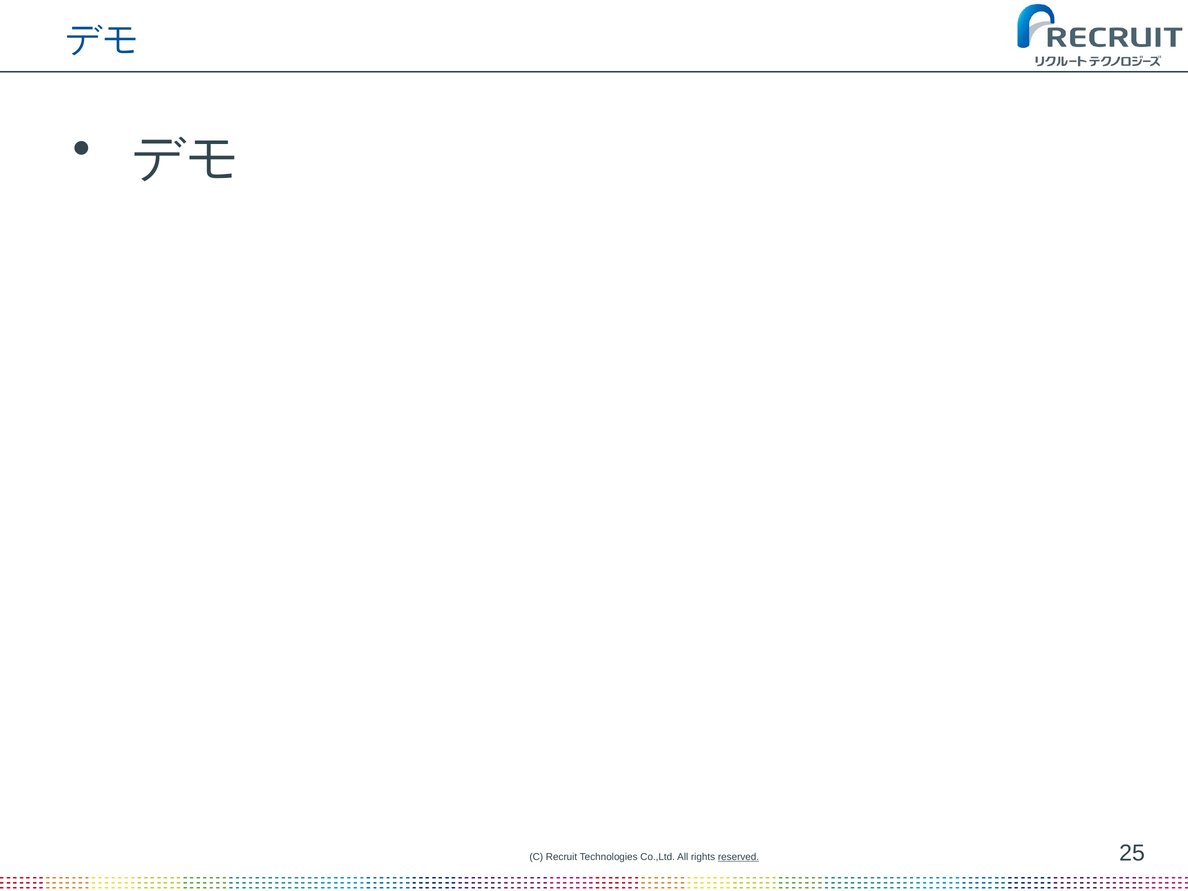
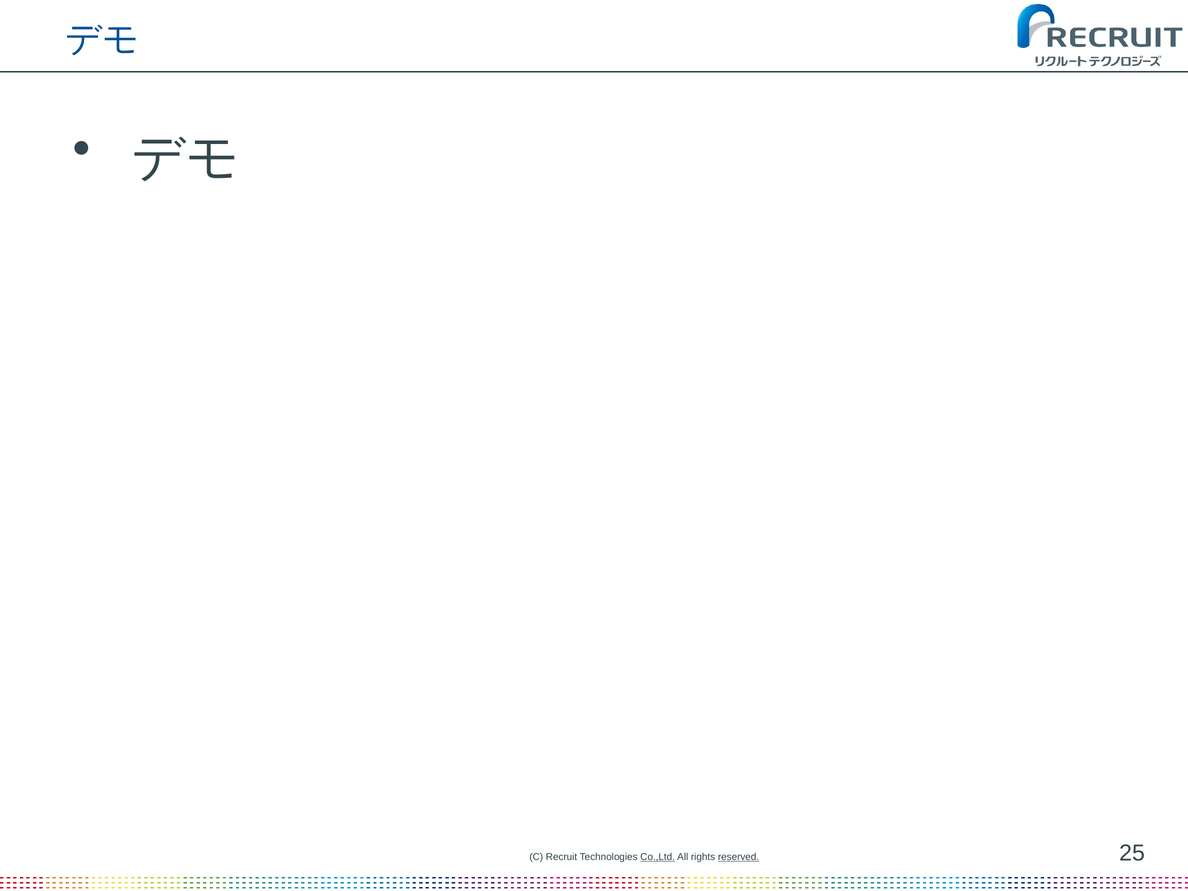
Co.,Ltd underline: none -> present
